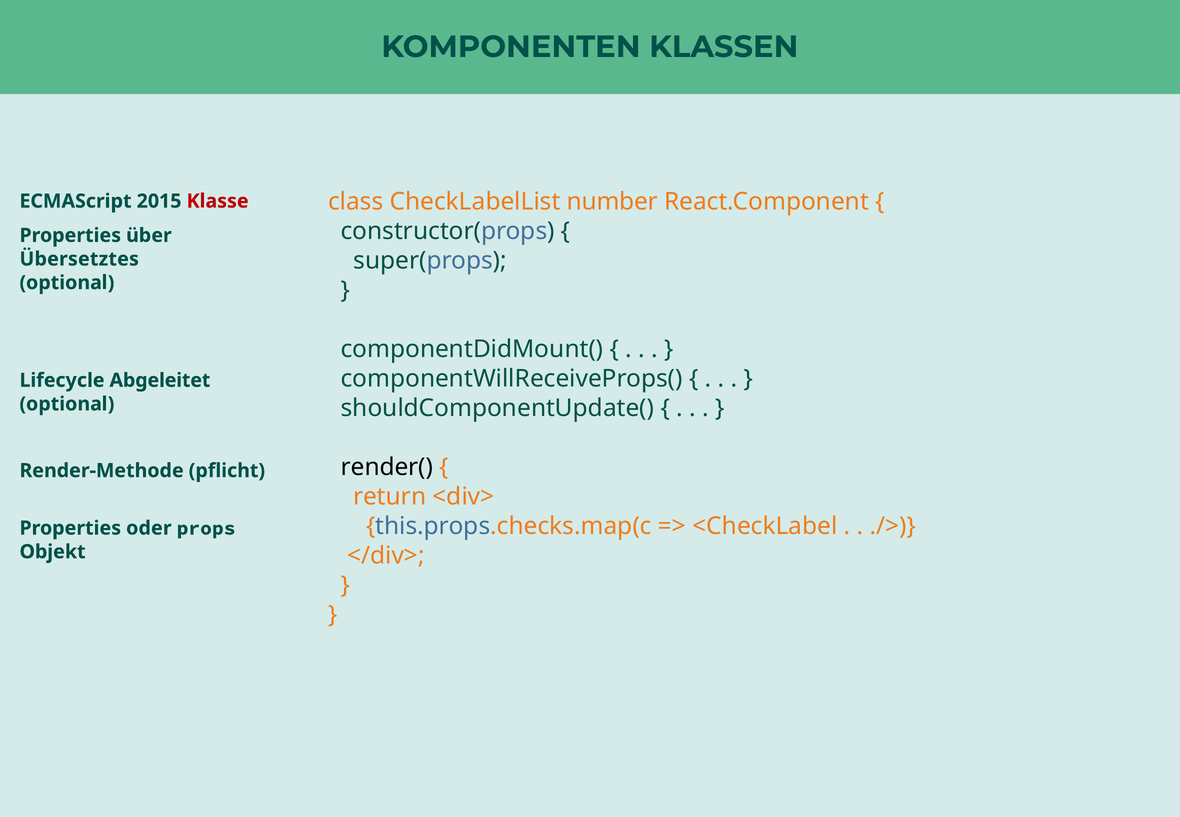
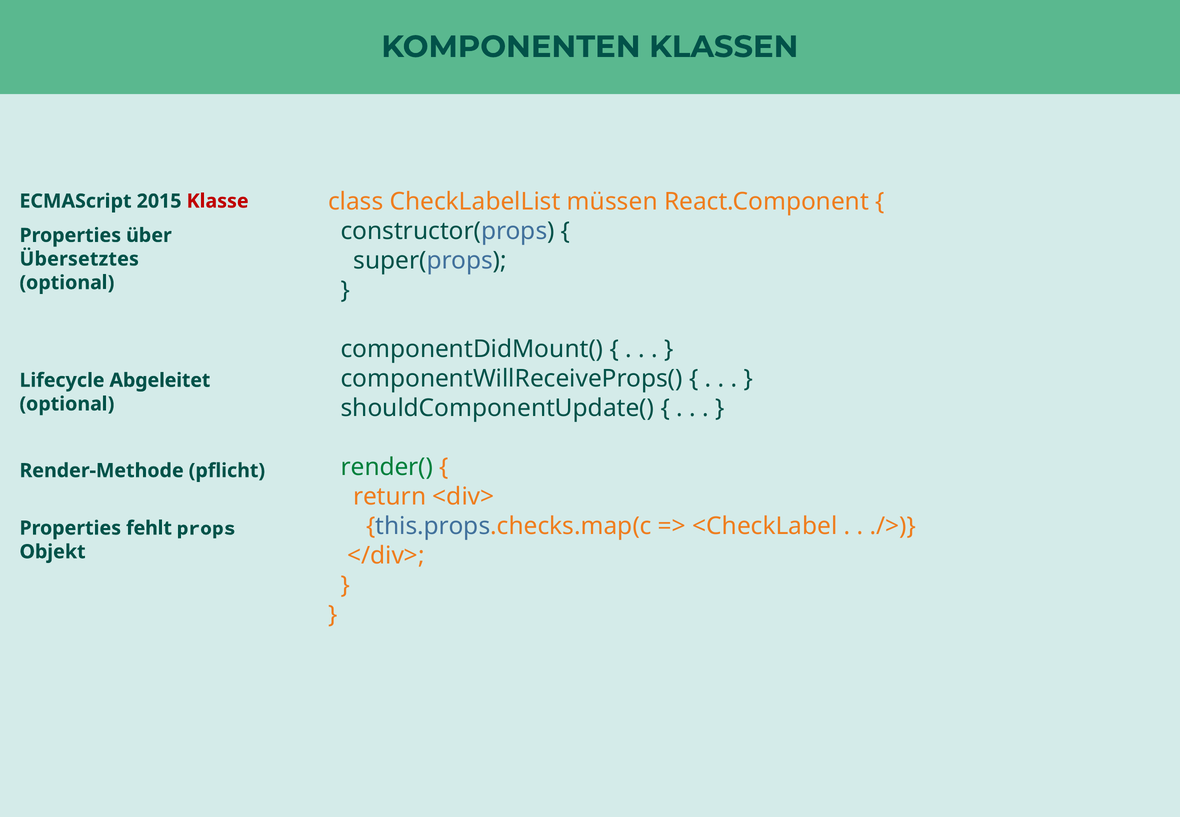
number: number -> müssen
render( colour: black -> green
oder: oder -> fehlt
